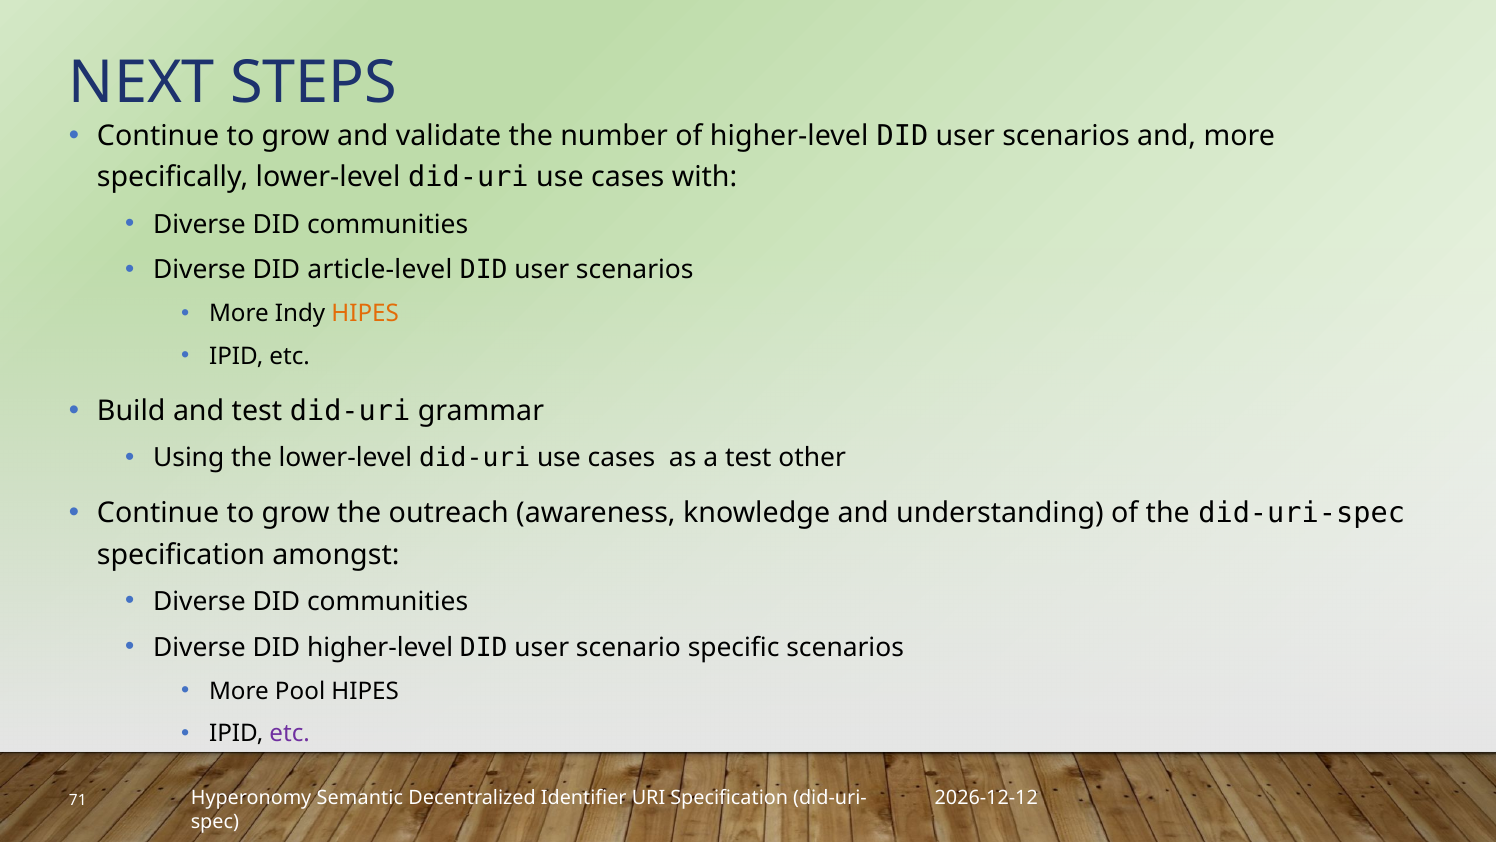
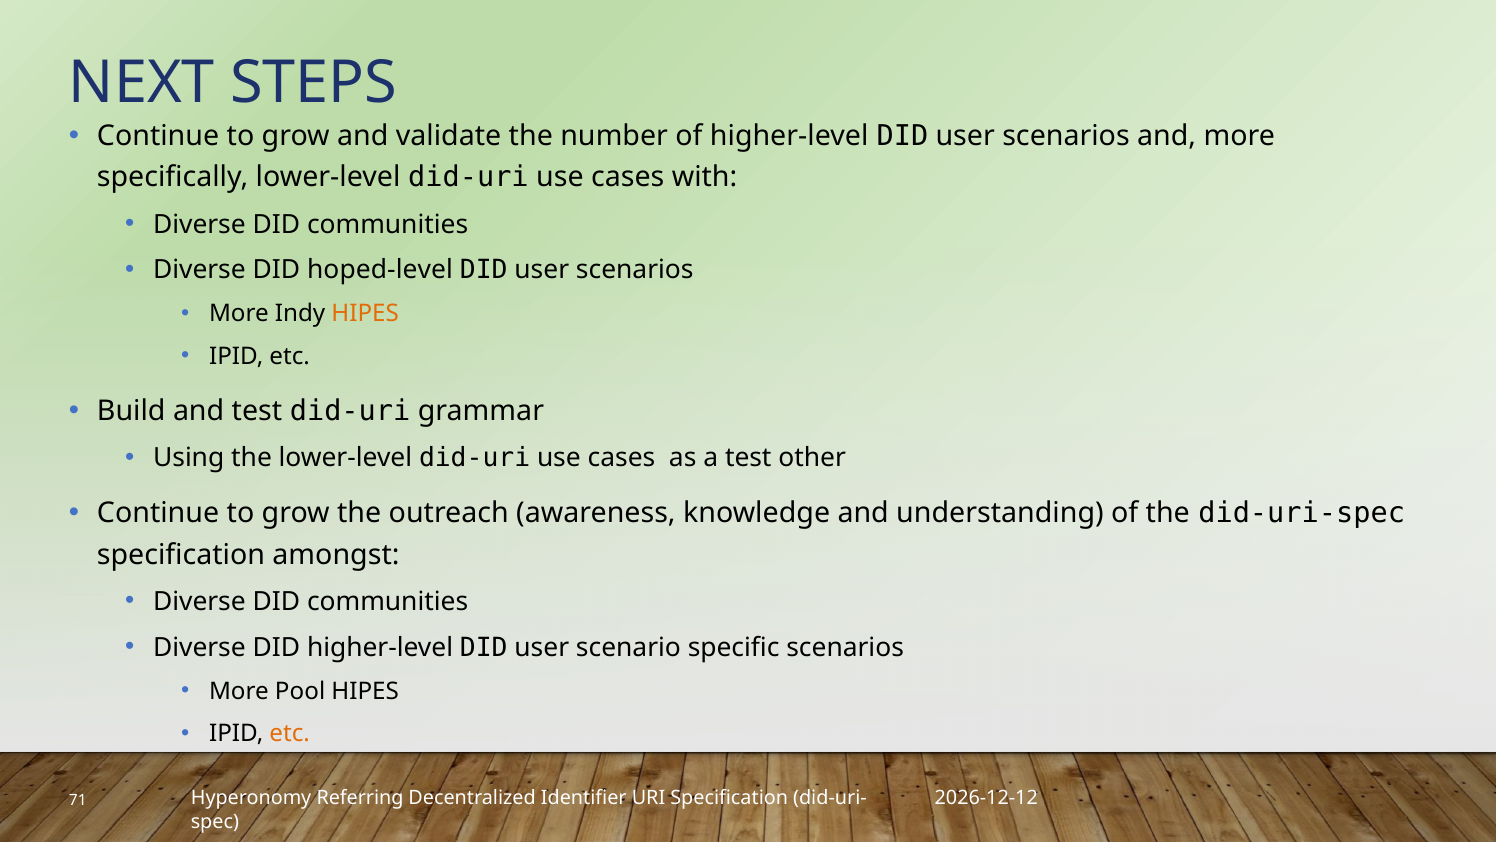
article-level: article-level -> hoped-level
etc at (290, 734) colour: purple -> orange
Semantic: Semantic -> Referring
